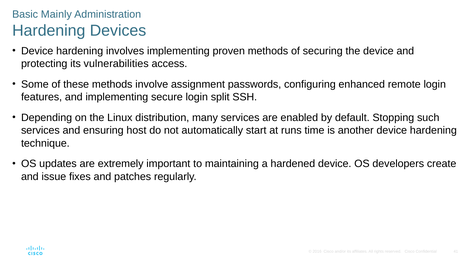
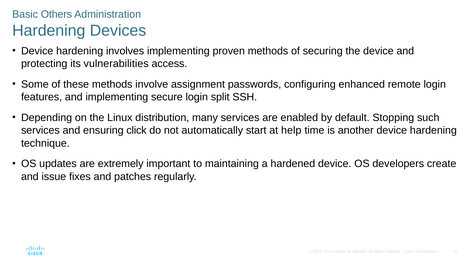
Mainly: Mainly -> Others
host: host -> click
runs: runs -> help
